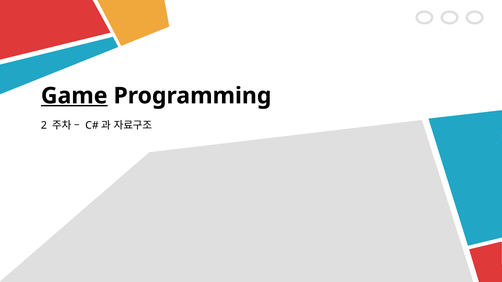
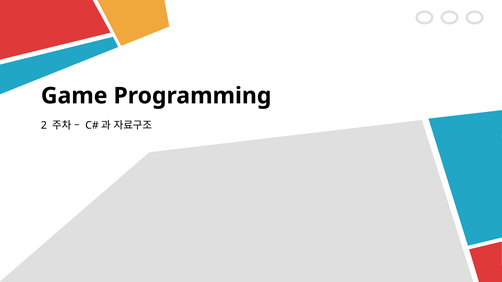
Game underline: present -> none
